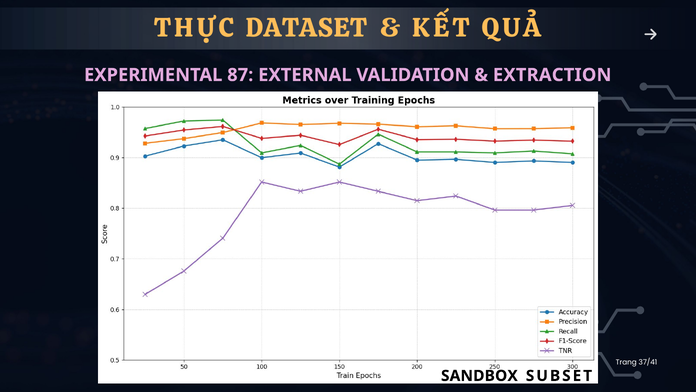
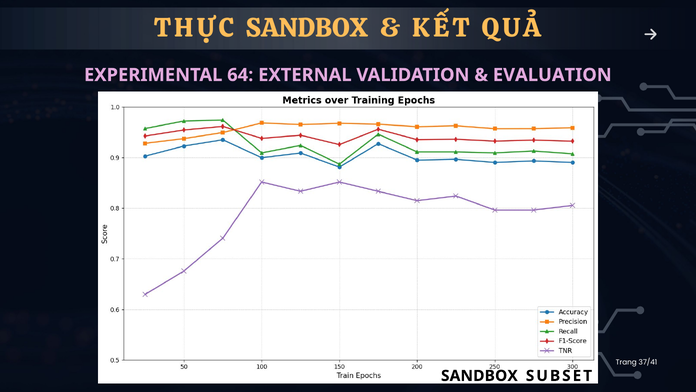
THỰC DATASET: DATASET -> SANDBOX
87: 87 -> 64
EXTRACTION: EXTRACTION -> EVALUATION
